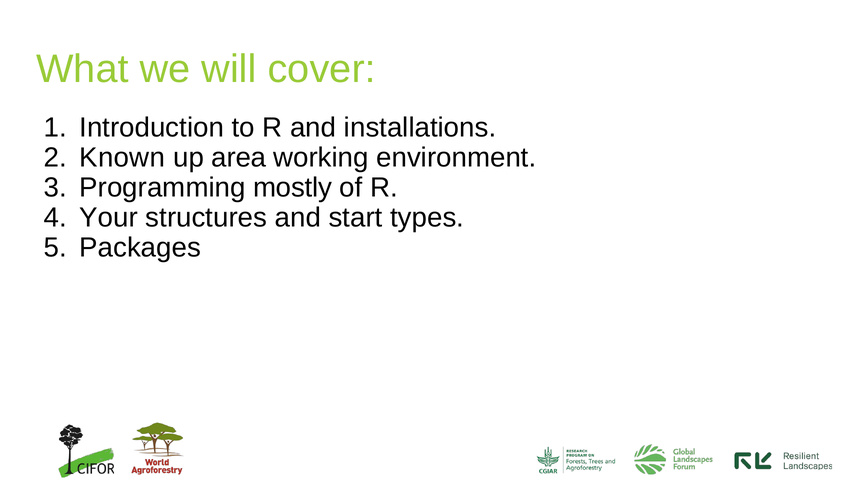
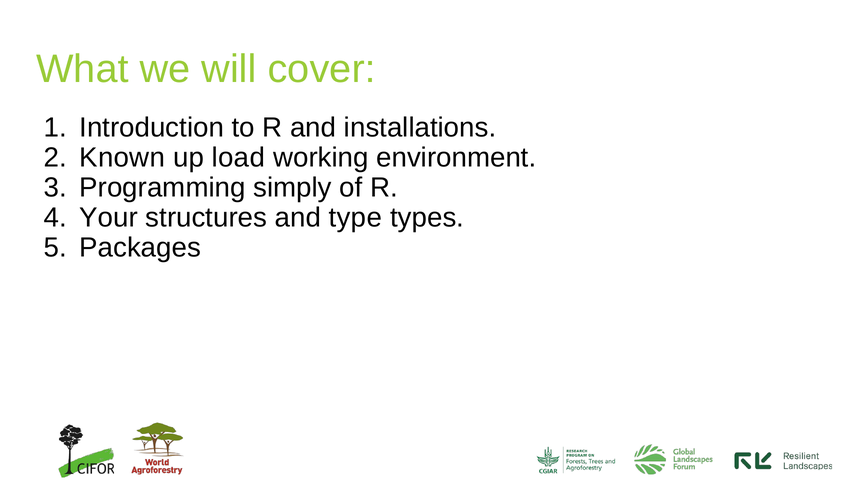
area: area -> load
mostly: mostly -> simply
start: start -> type
